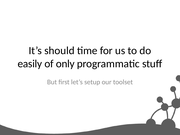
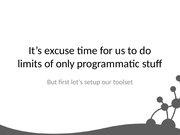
should: should -> excuse
easily: easily -> limits
